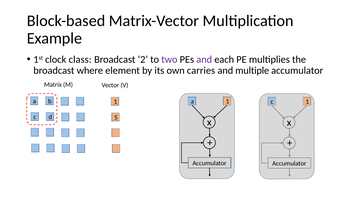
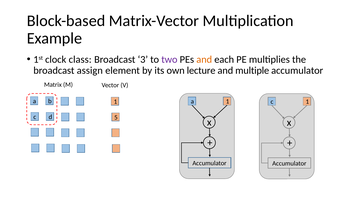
2: 2 -> 3
and at (204, 60) colour: purple -> orange
where: where -> assign
carries: carries -> lecture
